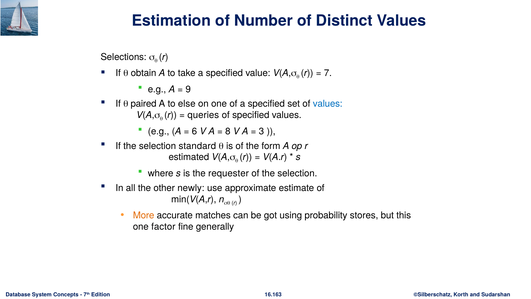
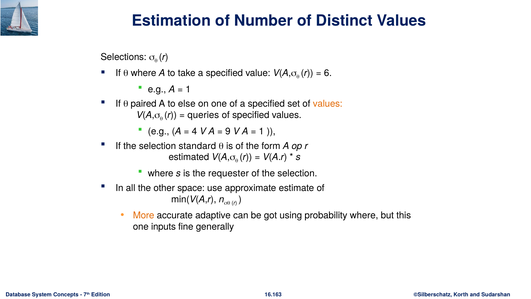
obtain at (144, 73): obtain -> where
7: 7 -> 6
9 at (188, 89): 9 -> 1
values at (328, 104) colour: blue -> orange
6: 6 -> 4
8: 8 -> 9
3 at (261, 131): 3 -> 1
newly: newly -> space
matches: matches -> adaptive
probability stores: stores -> where
factor: factor -> inputs
